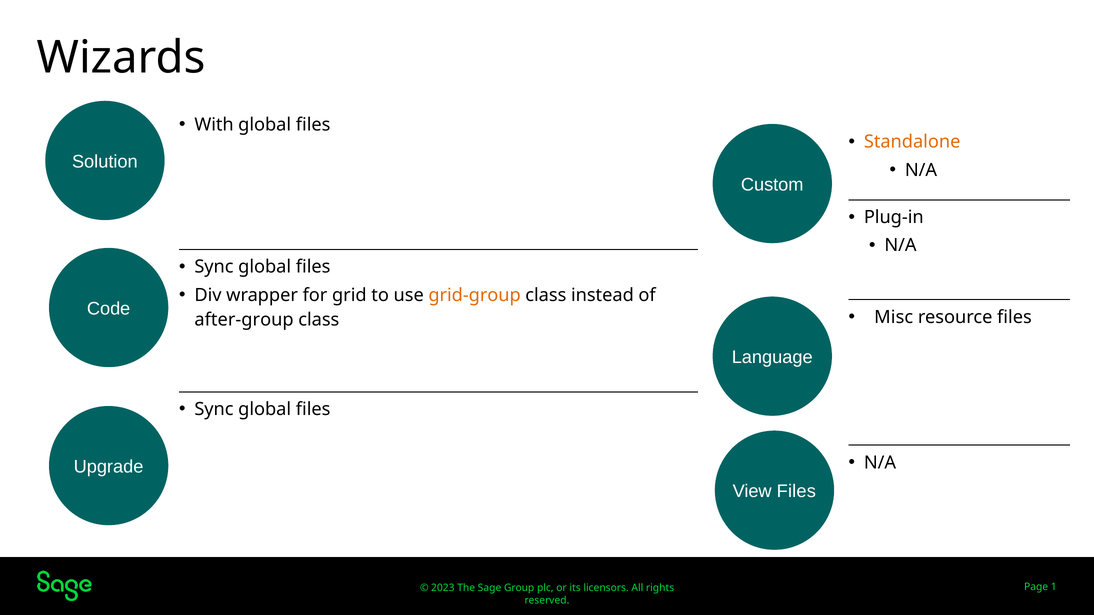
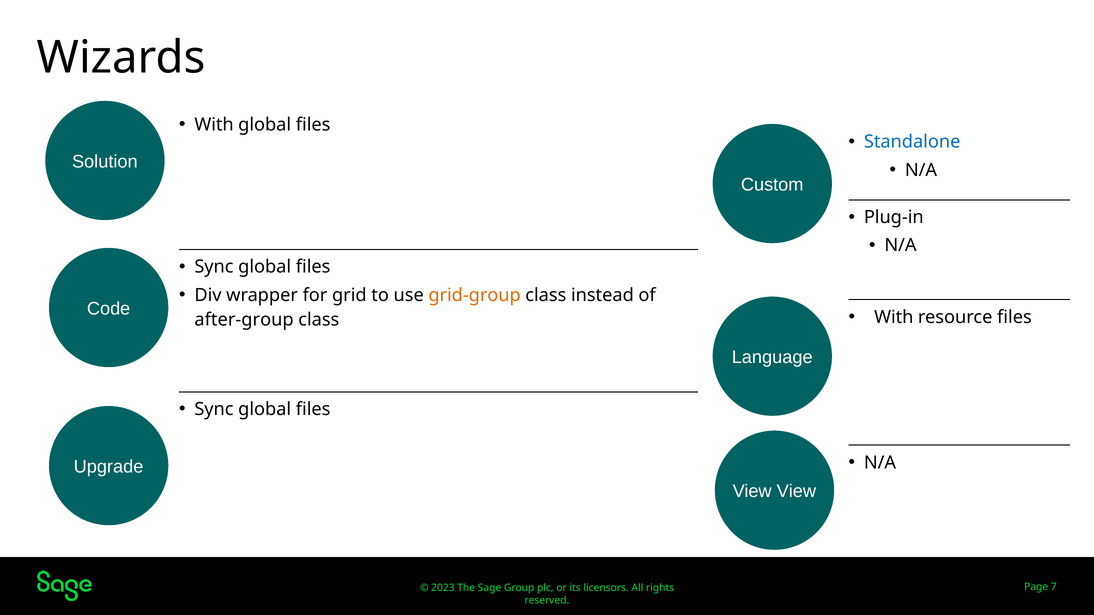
Standalone colour: orange -> blue
Misc at (894, 317): Misc -> With
View Files: Files -> View
1: 1 -> 7
